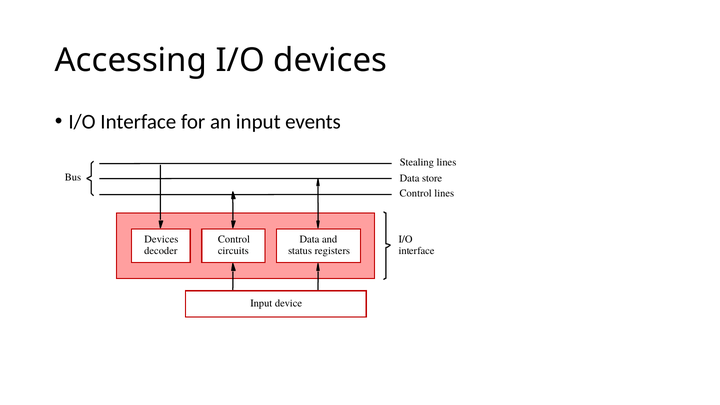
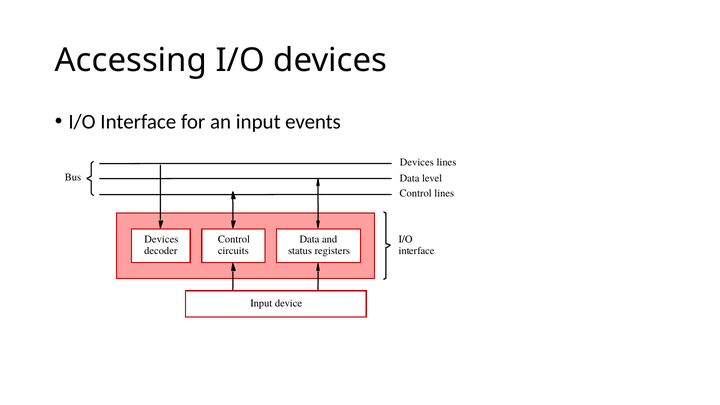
Stealing at (417, 162): Stealing -> Devices
store: store -> level
